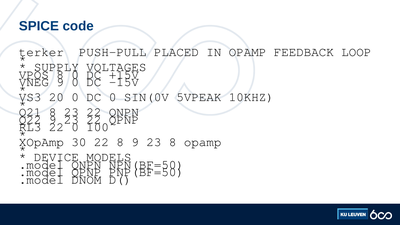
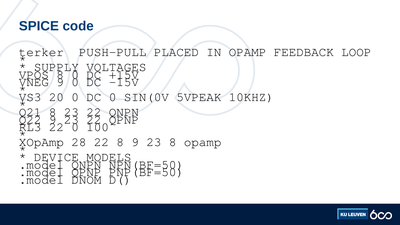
30: 30 -> 28
